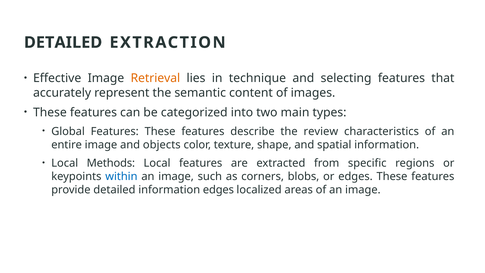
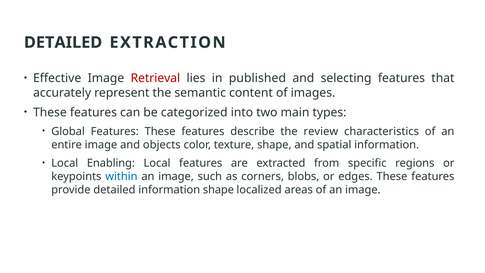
Retrieval colour: orange -> red
technique: technique -> published
Methods: Methods -> Enabling
information edges: edges -> shape
